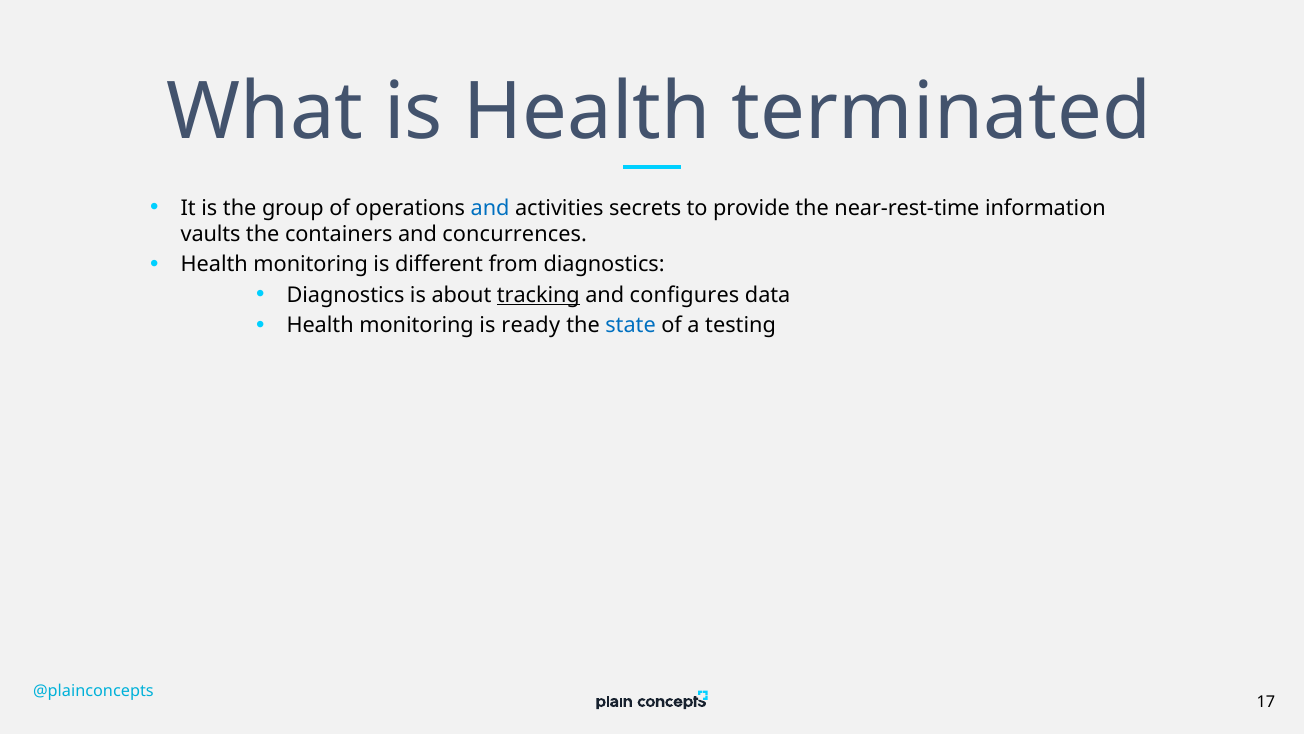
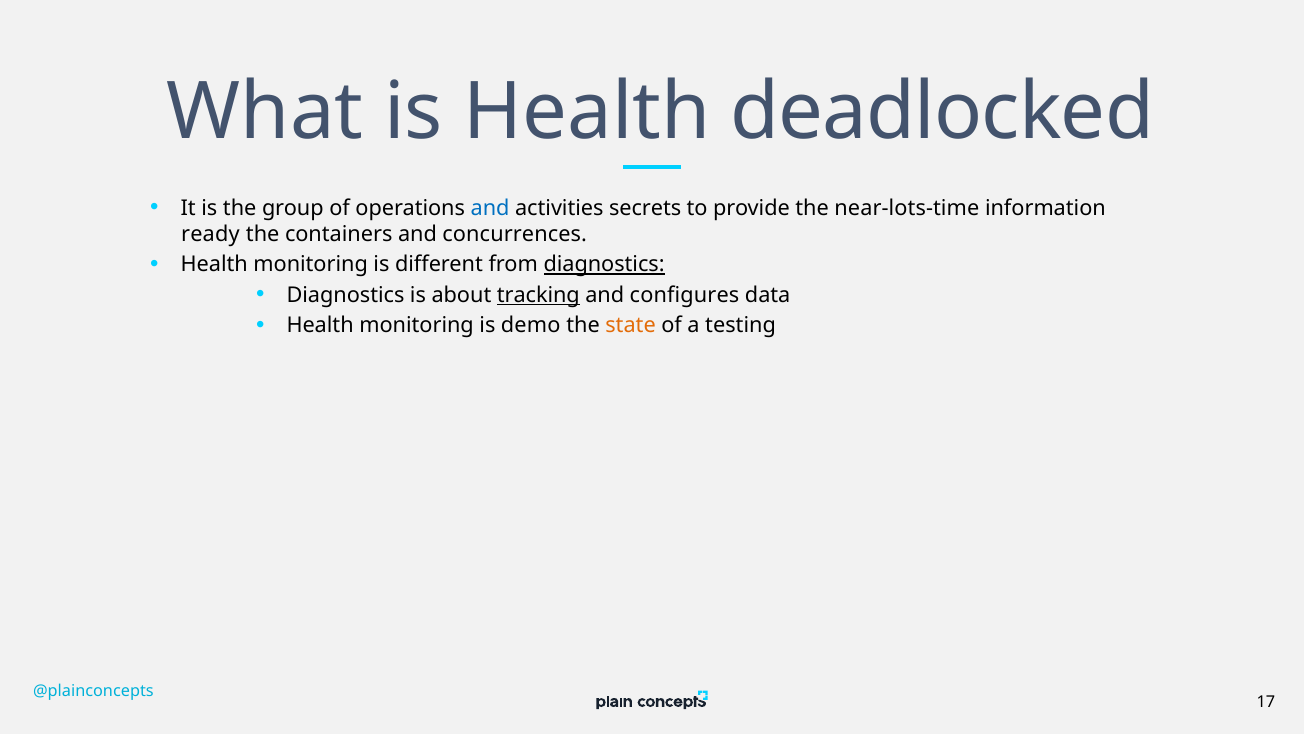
terminated: terminated -> deadlocked
near-rest-time: near-rest-time -> near-lots-time
vaults: vaults -> ready
diagnostics at (604, 265) underline: none -> present
ready: ready -> demo
state colour: blue -> orange
